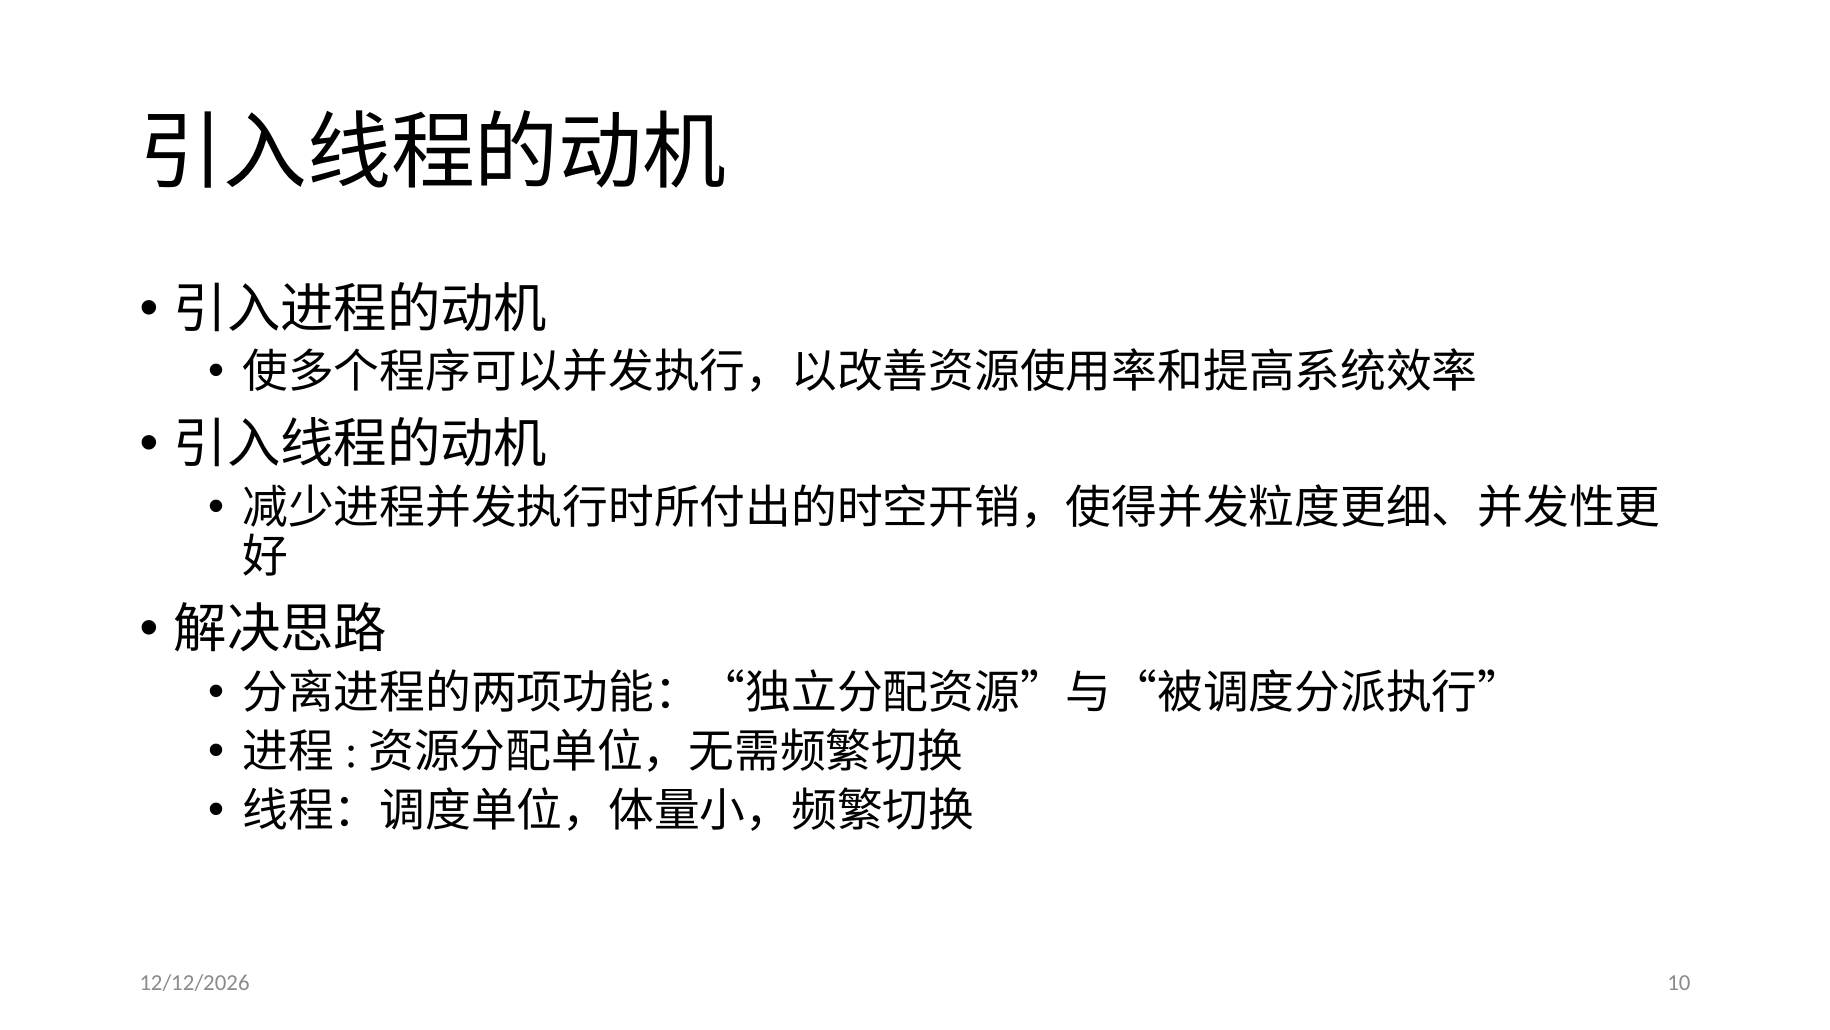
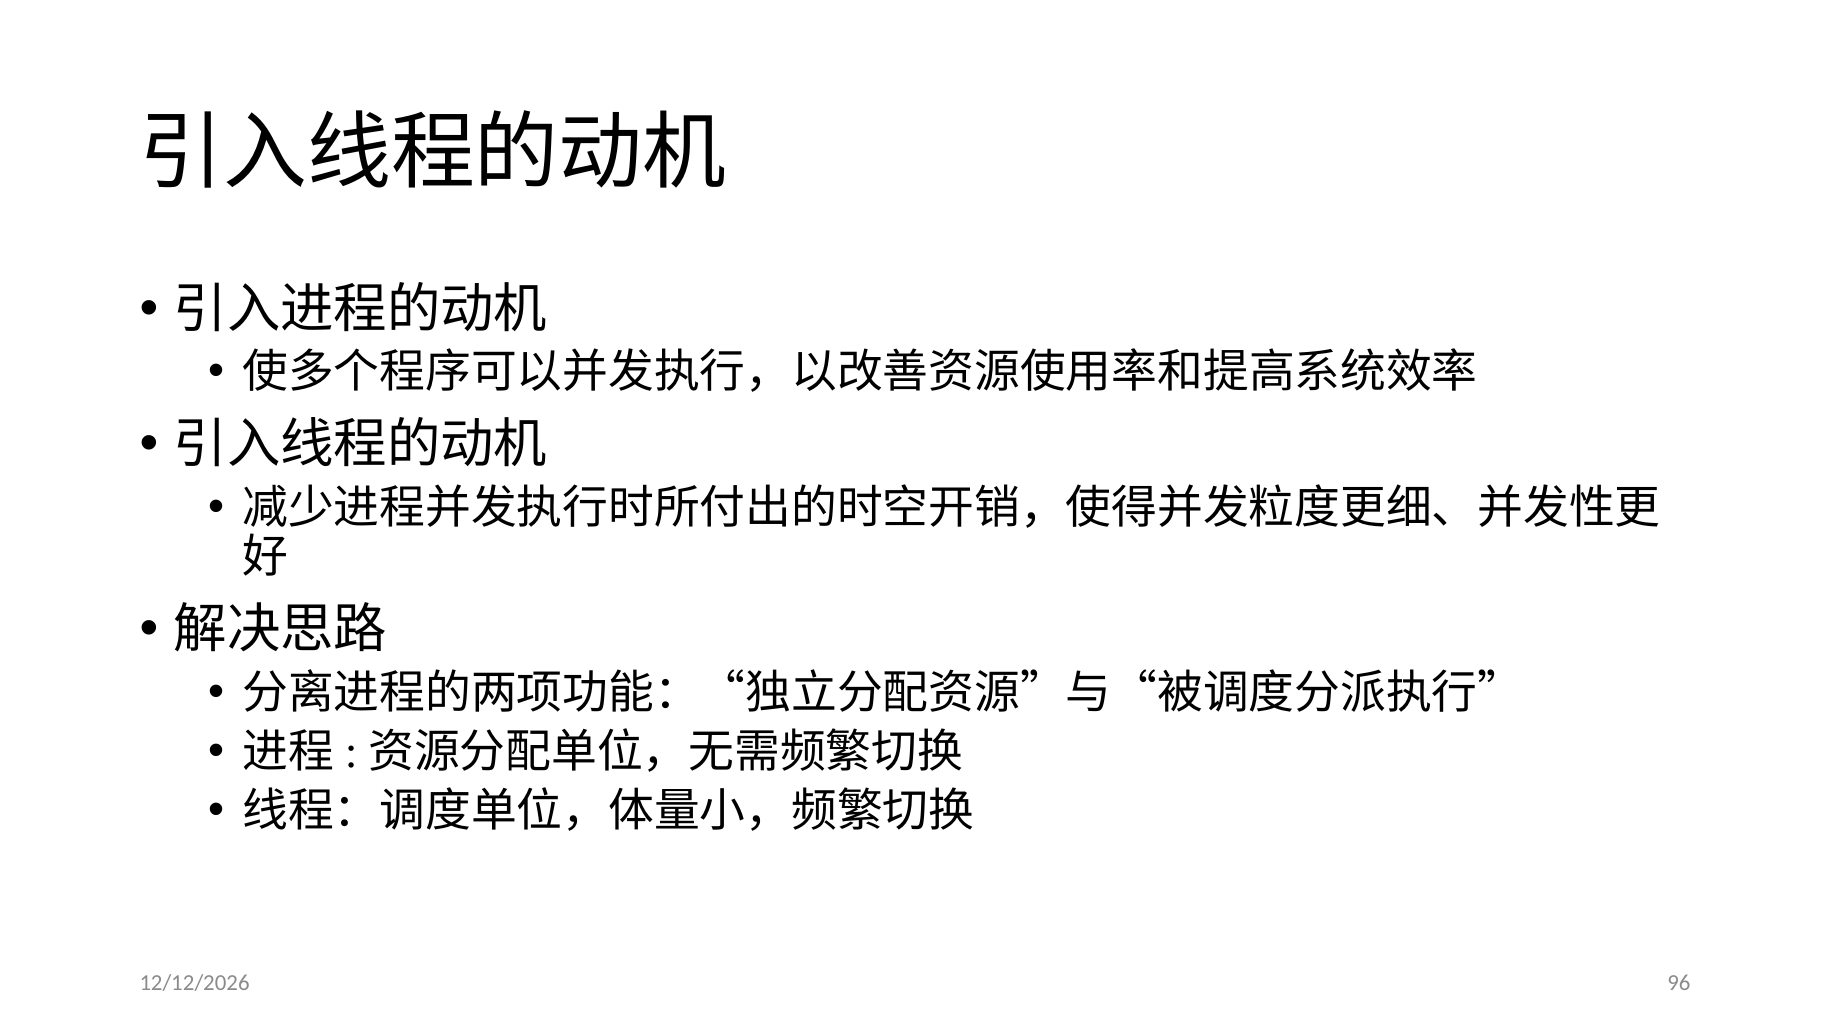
10: 10 -> 96
